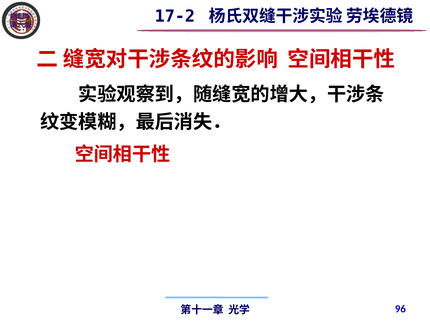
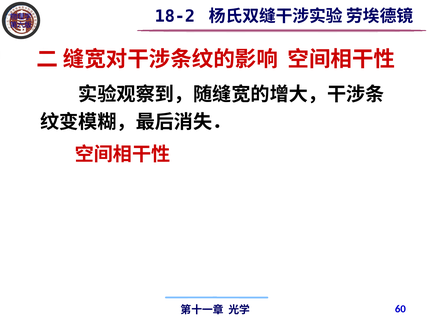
17-2: 17-2 -> 18-2
96: 96 -> 60
